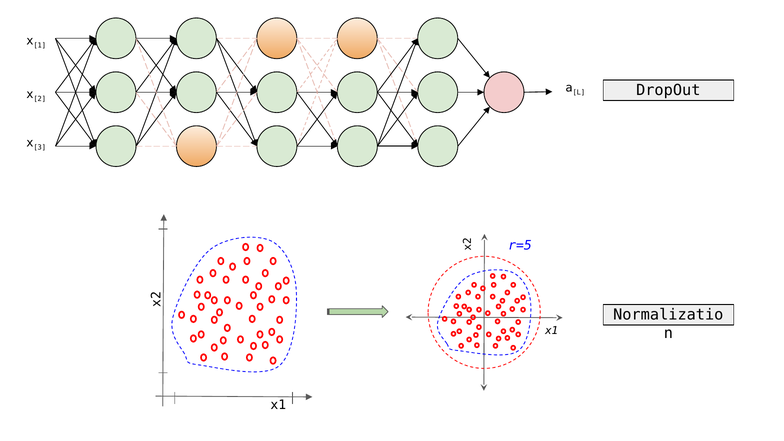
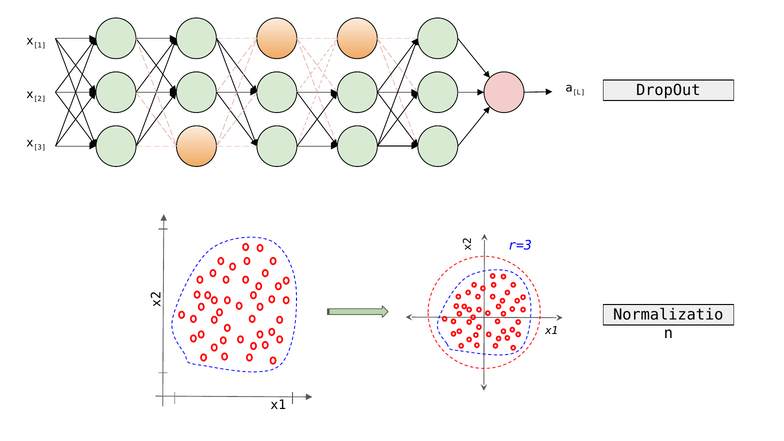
r=5: r=5 -> r=3
